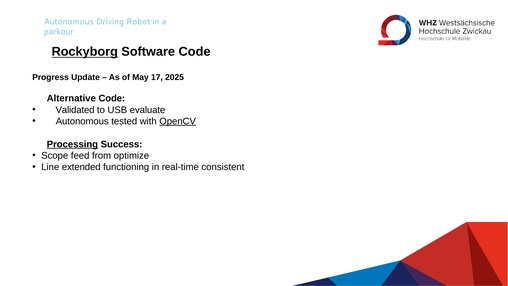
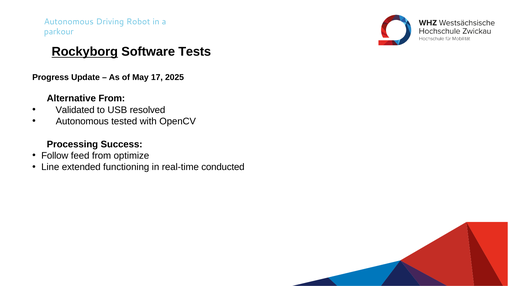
Software Code: Code -> Tests
Alternative Code: Code -> From
evaluate: evaluate -> resolved
OpenCV underline: present -> none
Processing underline: present -> none
Scope: Scope -> Follow
consistent: consistent -> conducted
